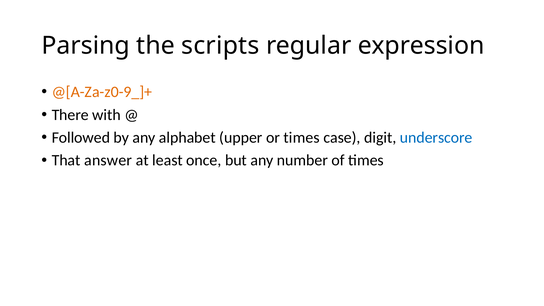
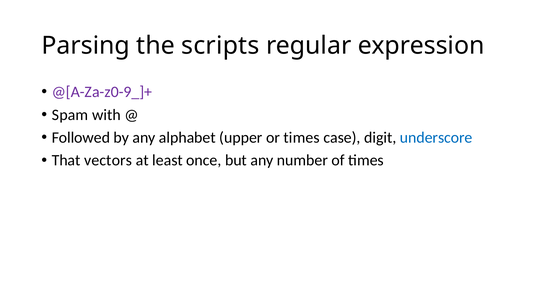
@[A-Za-z0-9_]+ colour: orange -> purple
There: There -> Spam
answer: answer -> vectors
